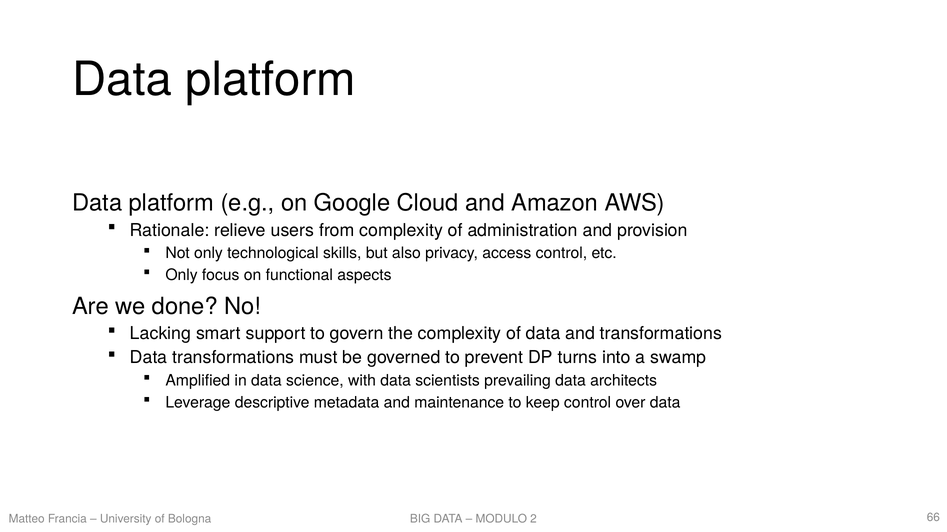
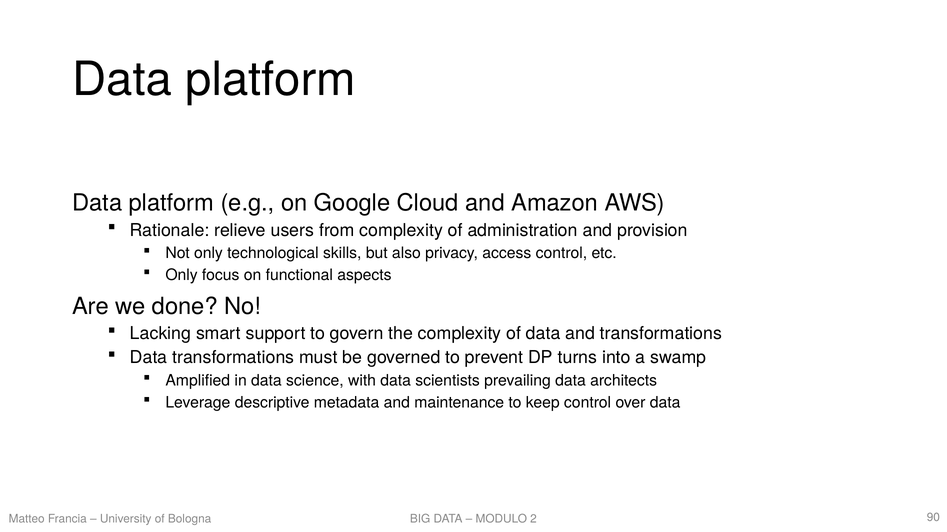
66: 66 -> 90
